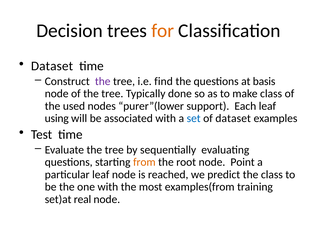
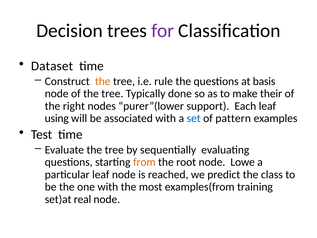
for colour: orange -> purple
the at (103, 81) colour: purple -> orange
find: find -> rule
make class: class -> their
used: used -> right
of dataset: dataset -> pattern
Point: Point -> Lowe
